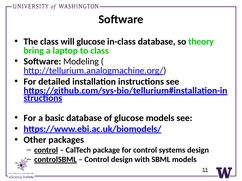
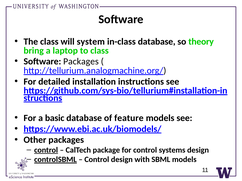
will glucose: glucose -> system
Software Modeling: Modeling -> Packages
of glucose: glucose -> feature
